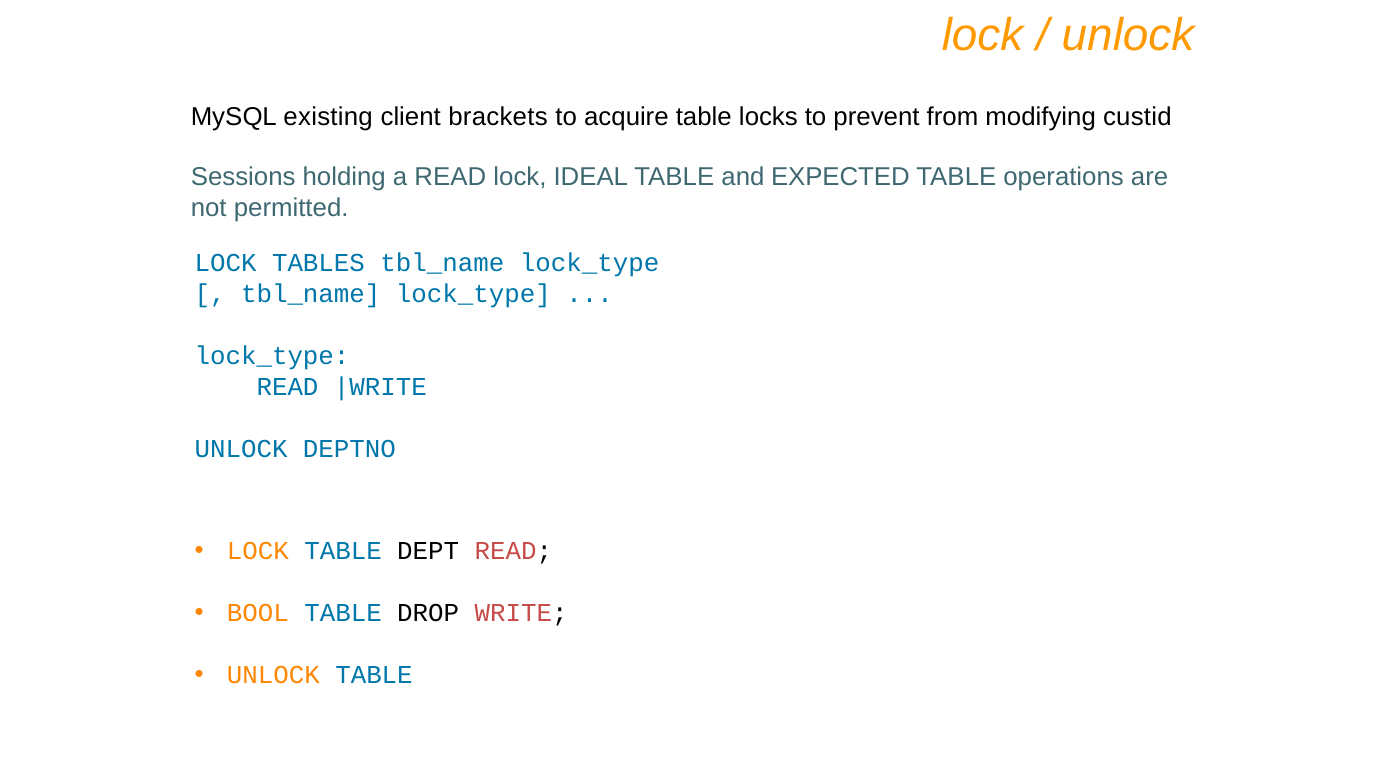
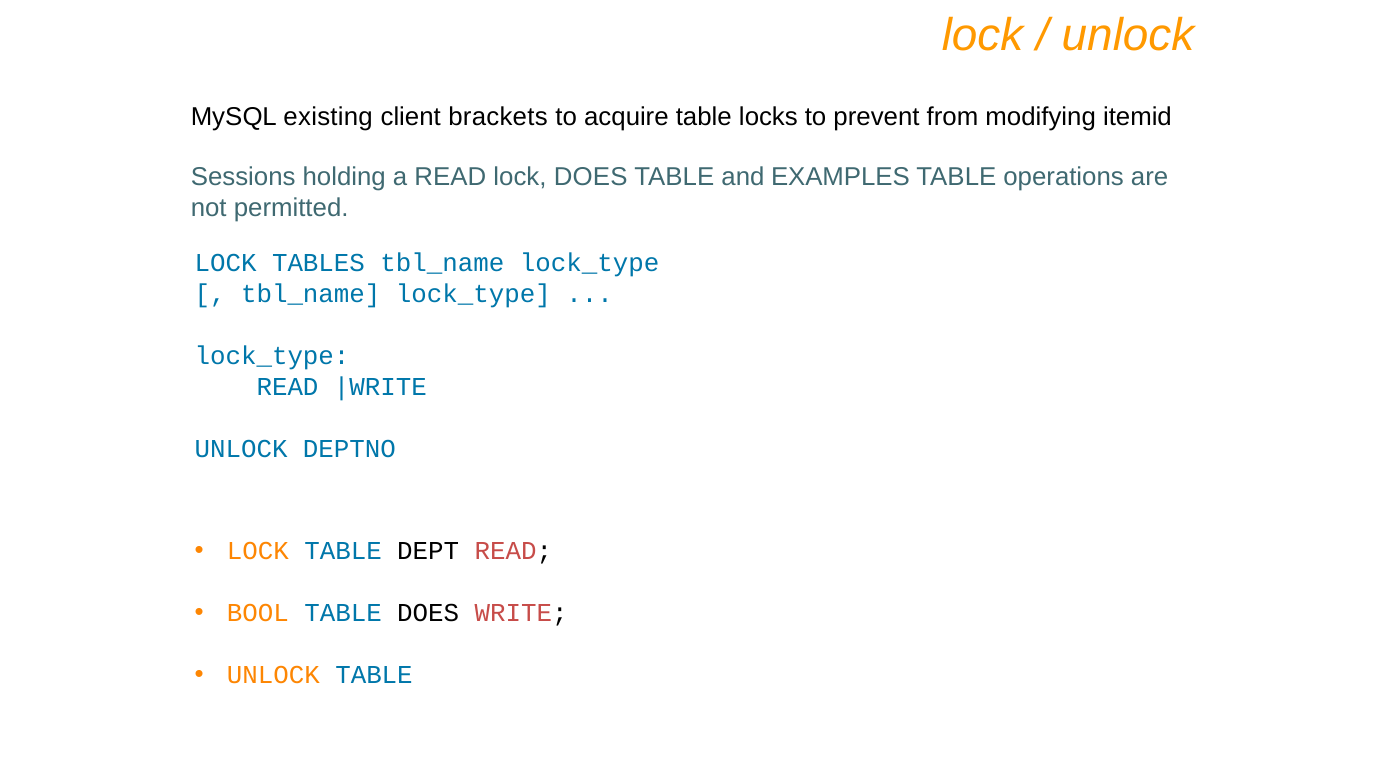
custid: custid -> itemid
lock IDEAL: IDEAL -> DOES
EXPECTED: EXPECTED -> EXAMPLES
TABLE DROP: DROP -> DOES
